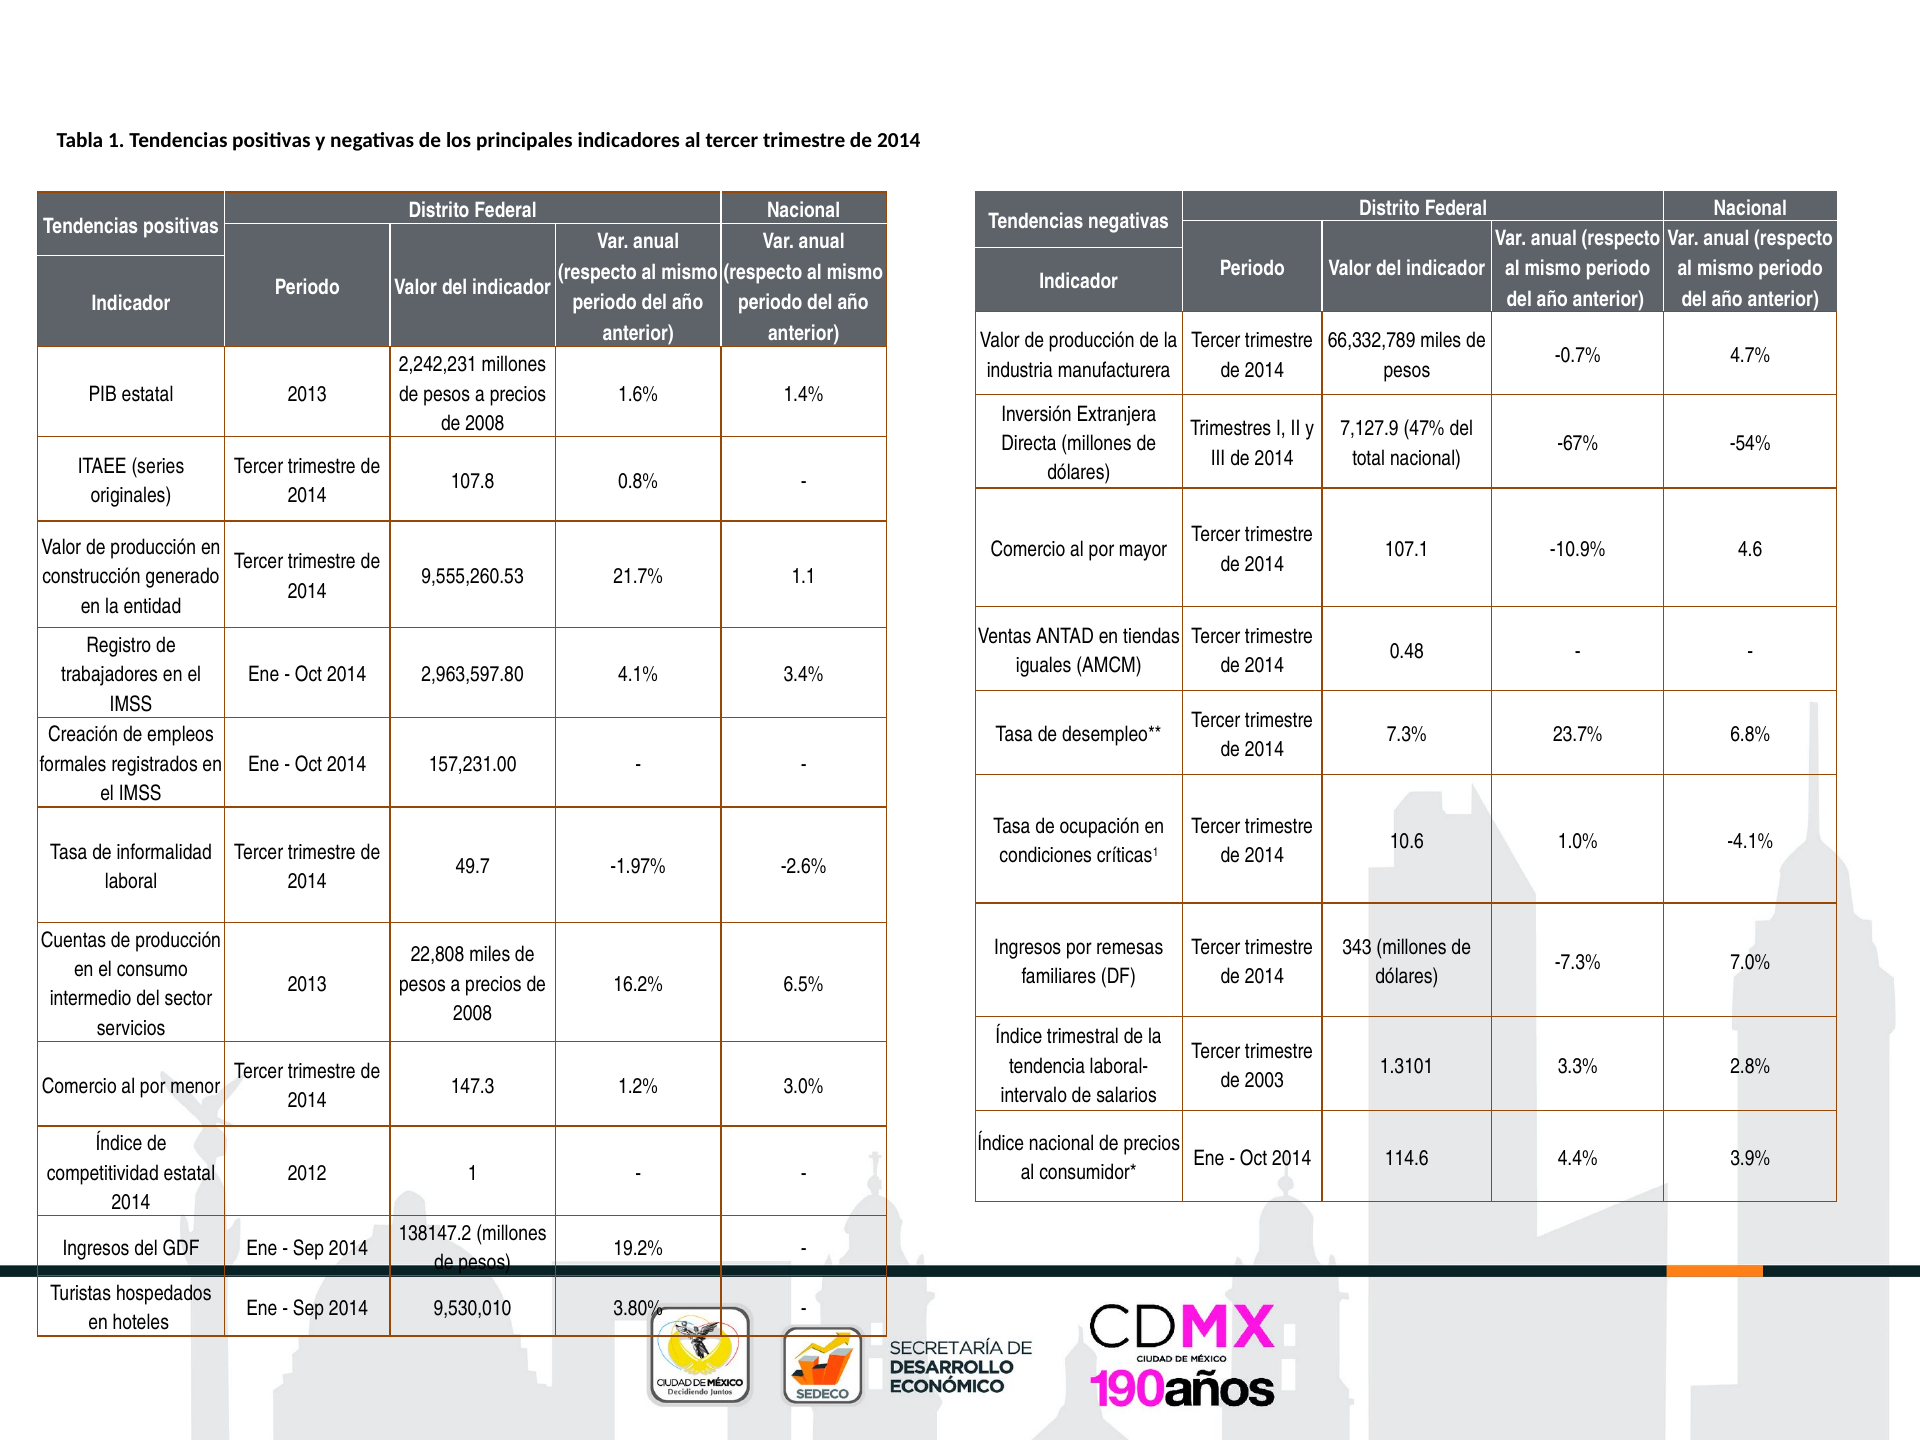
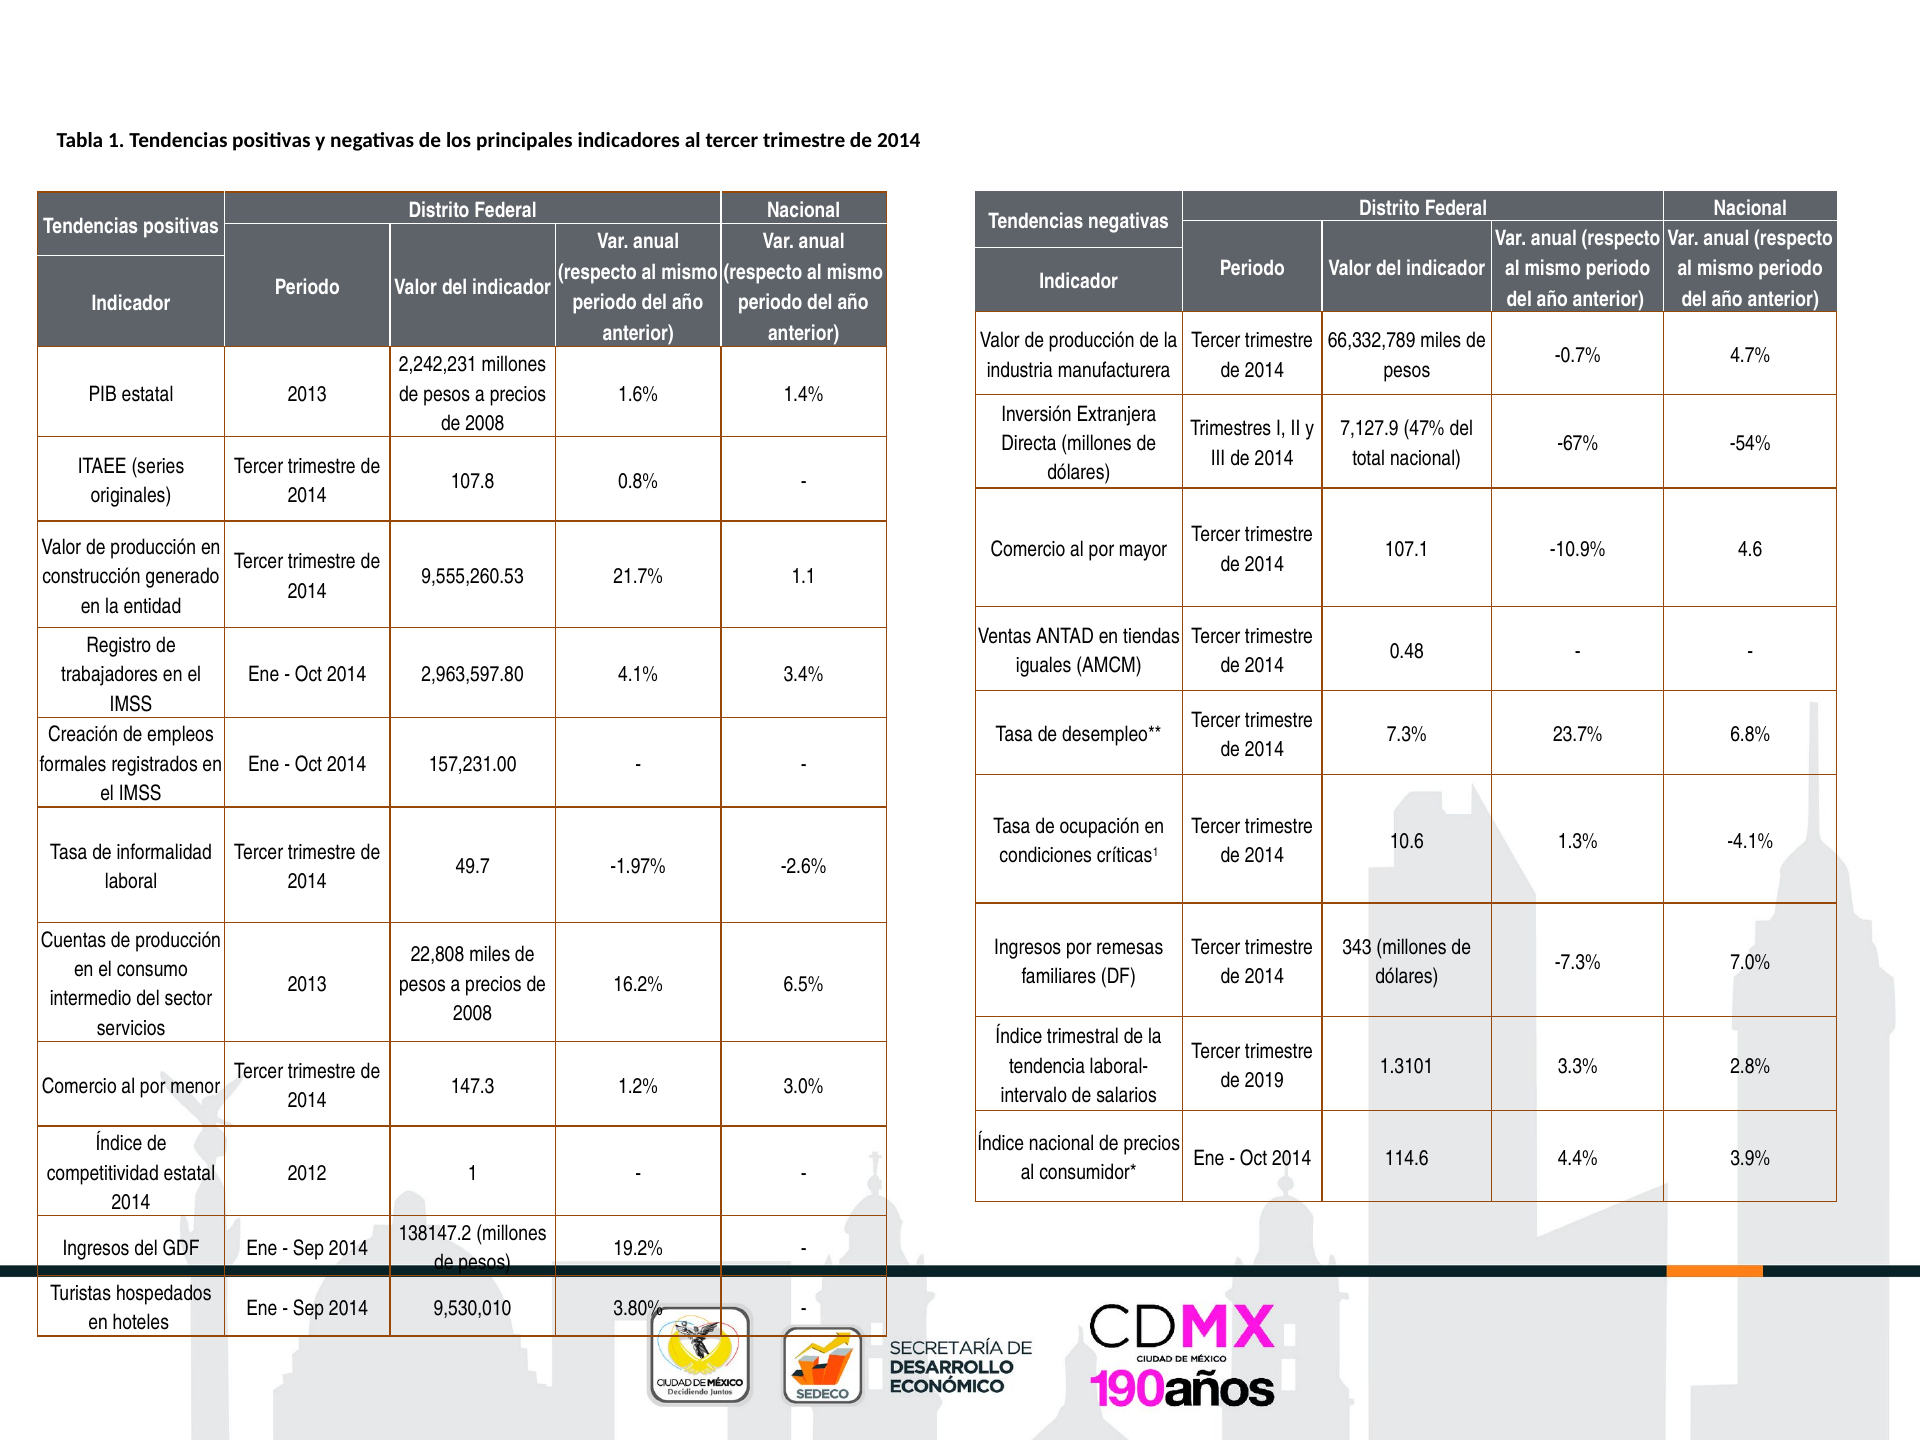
1.0%: 1.0% -> 1.3%
2003: 2003 -> 2019
